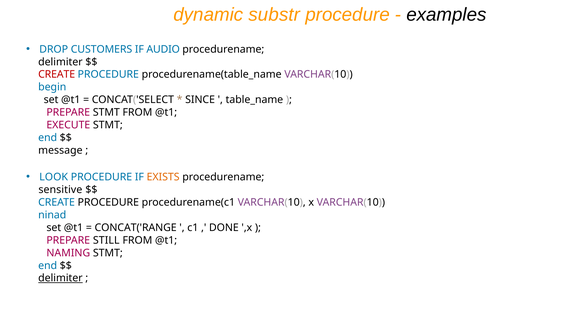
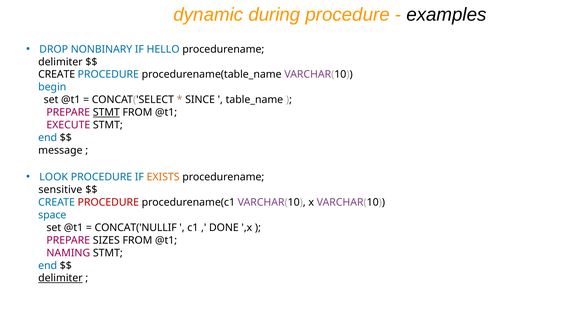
substr: substr -> during
CUSTOMERS: CUSTOMERS -> NONBINARY
AUDIO: AUDIO -> HELLO
CREATE at (57, 74) colour: red -> black
STMT at (106, 112) underline: none -> present
PROCEDURE at (108, 202) colour: black -> red
ninad: ninad -> space
CONCAT('RANGE: CONCAT('RANGE -> CONCAT('NULLIF
STILL: STILL -> SIZES
